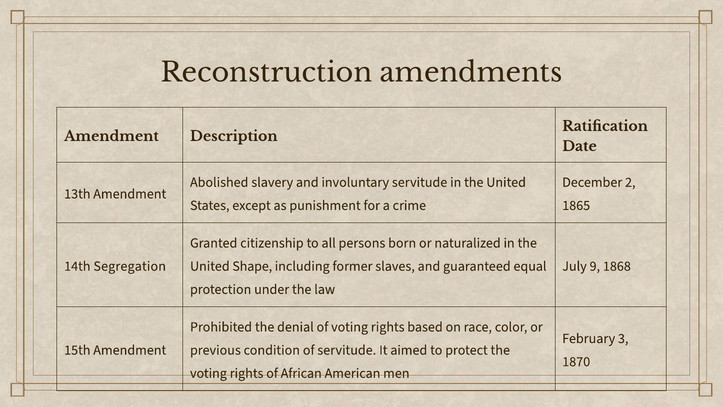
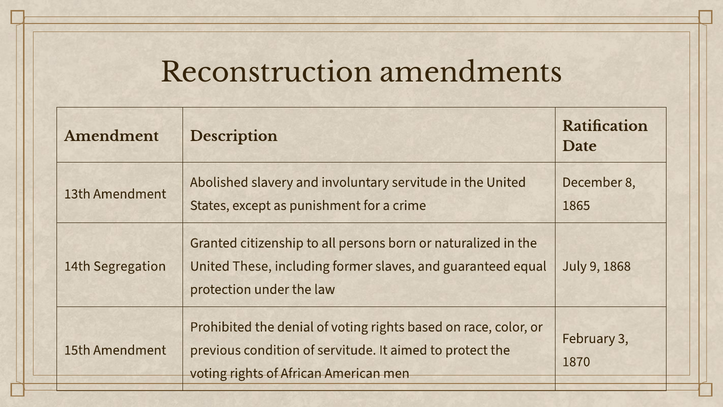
2: 2 -> 8
Shape: Shape -> These
